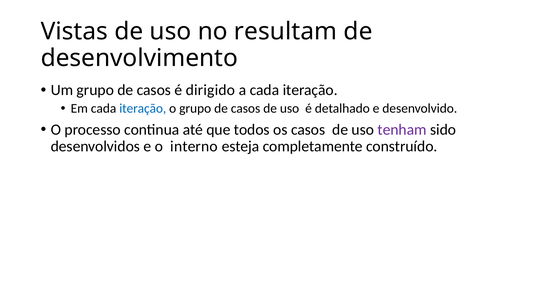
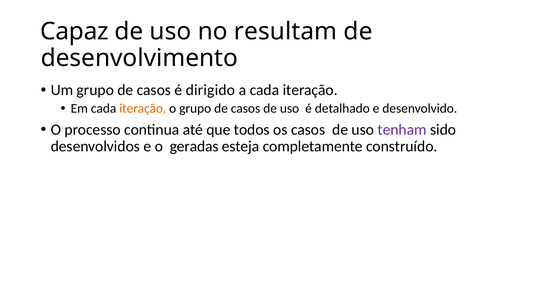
Vistas: Vistas -> Capaz
iteração at (143, 109) colour: blue -> orange
interno: interno -> geradas
